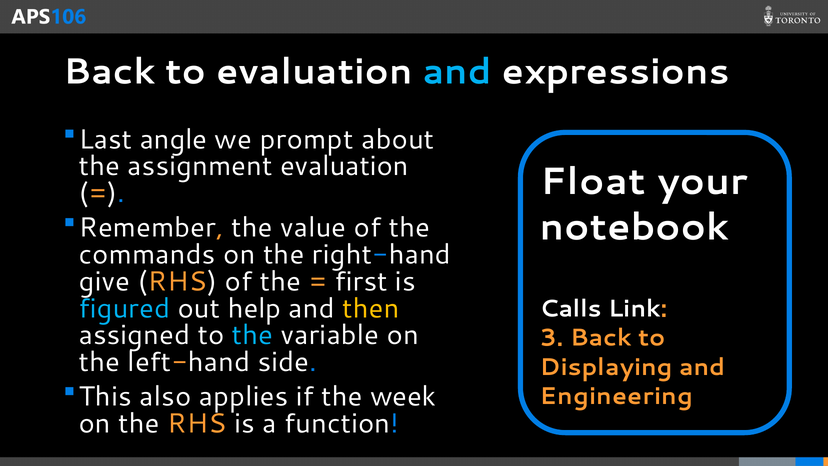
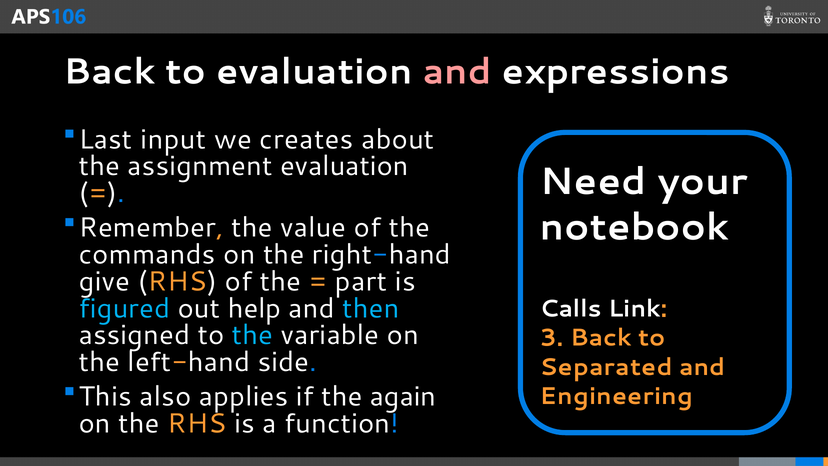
and at (457, 72) colour: light blue -> pink
angle: angle -> input
prompt: prompt -> creates
Float: Float -> Need
first: first -> part
then colour: yellow -> light blue
Displaying: Displaying -> Separated
week: week -> again
